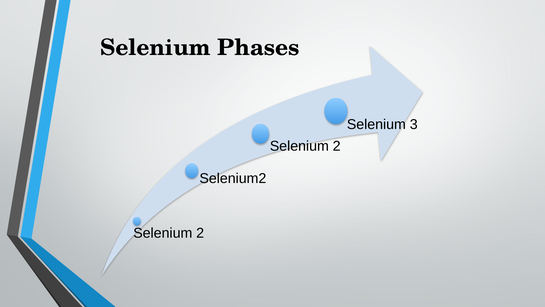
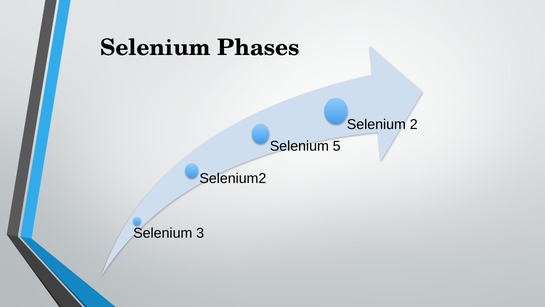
3: 3 -> 2
2 at (337, 146): 2 -> 5
2 at (200, 233): 2 -> 3
